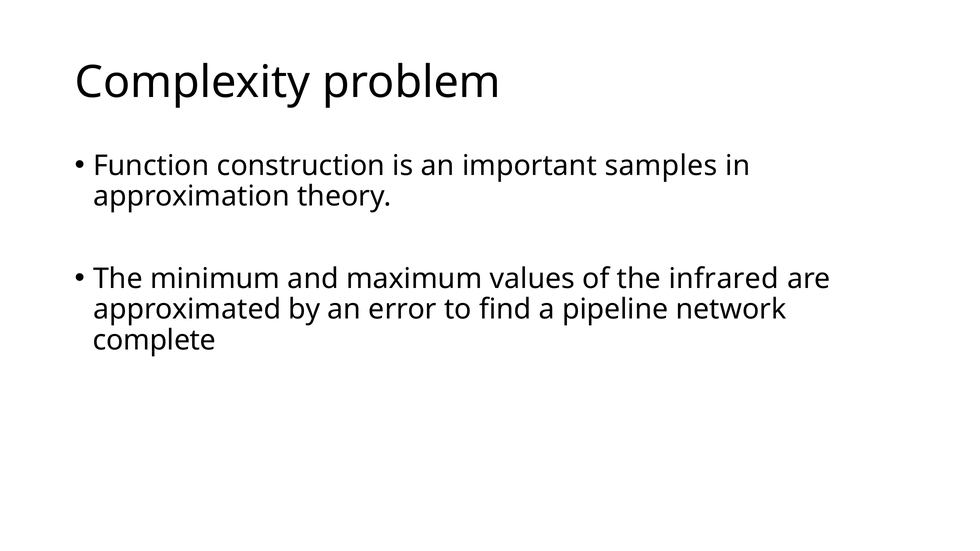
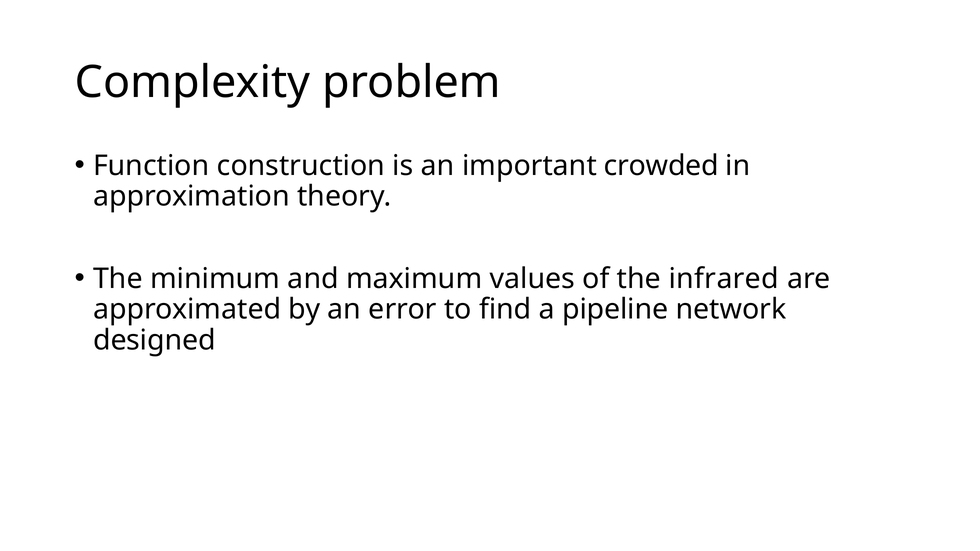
samples: samples -> crowded
complete: complete -> designed
